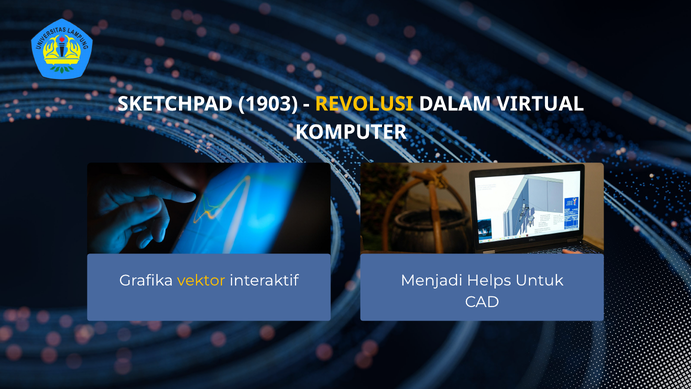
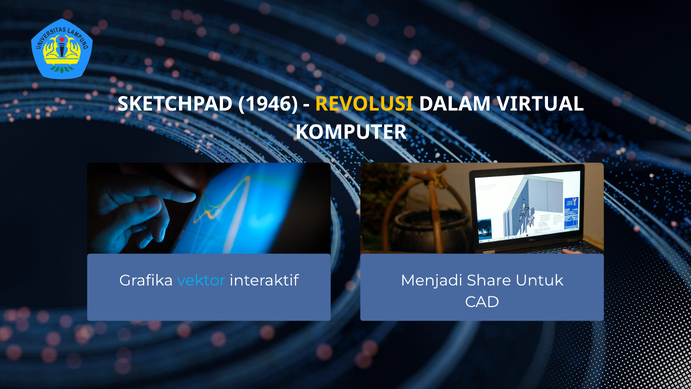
1903: 1903 -> 1946
vektor colour: yellow -> light blue
Helps: Helps -> Share
